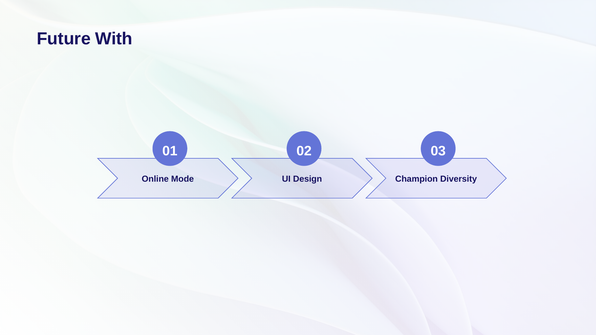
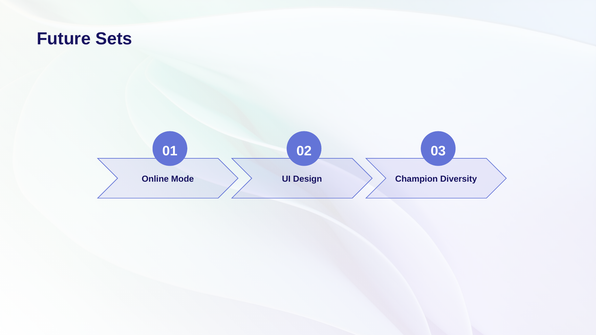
With: With -> Sets
